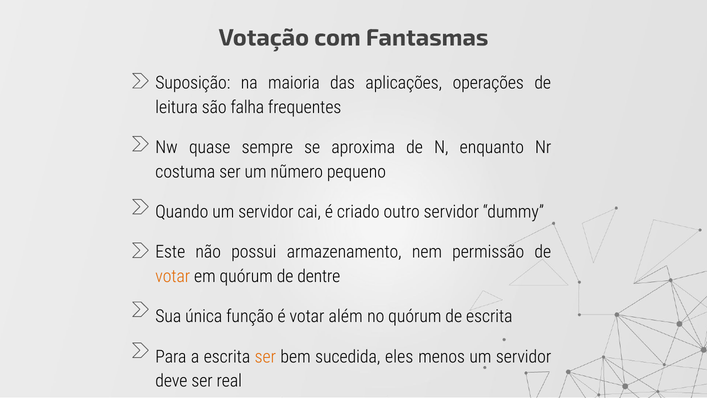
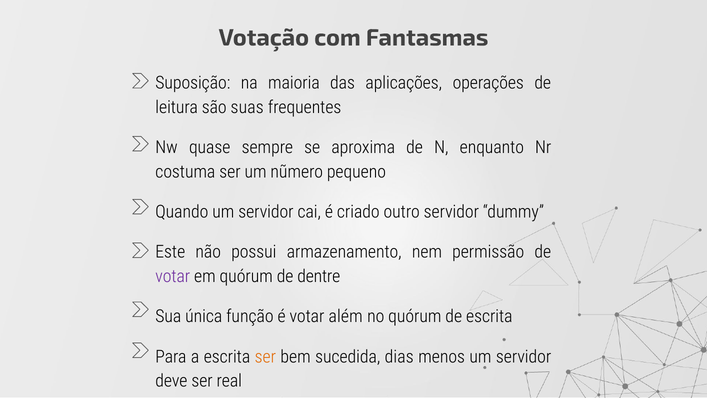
falha: falha -> suas
votar at (173, 276) colour: orange -> purple
eles: eles -> dias
